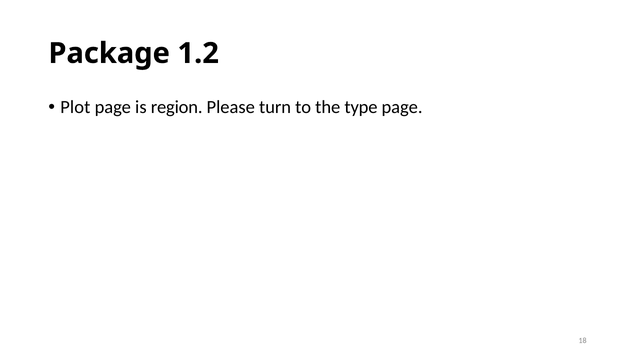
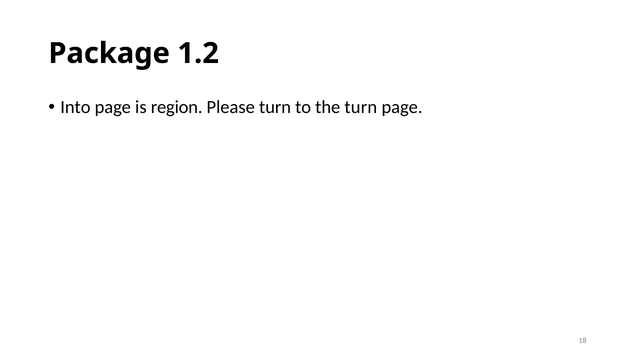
Plot: Plot -> Into
the type: type -> turn
